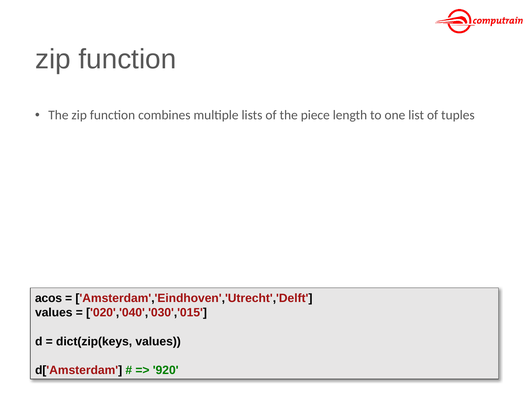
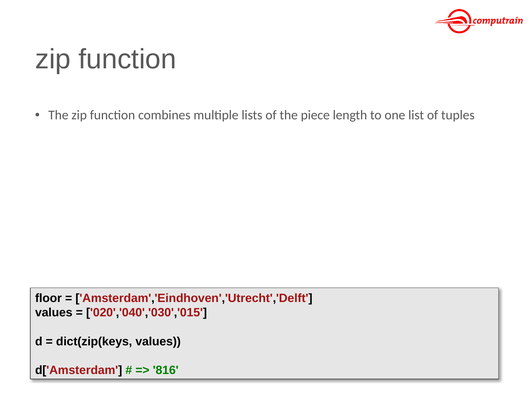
acos: acos -> floor
920: 920 -> 816
